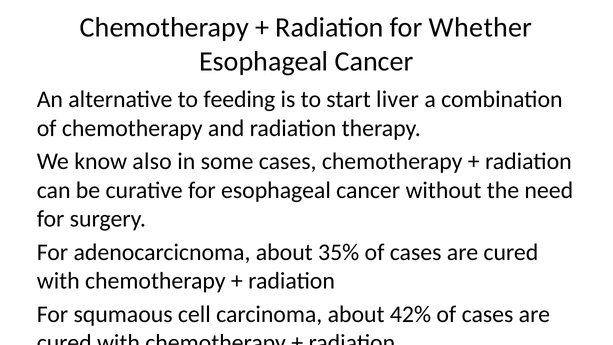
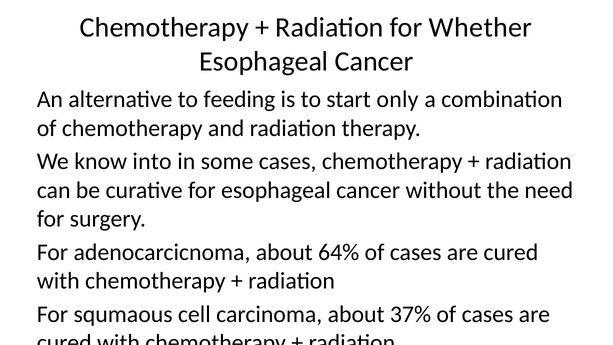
liver: liver -> only
also: also -> into
35%: 35% -> 64%
42%: 42% -> 37%
